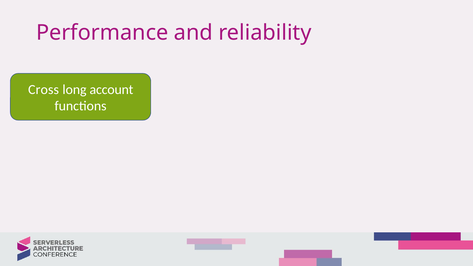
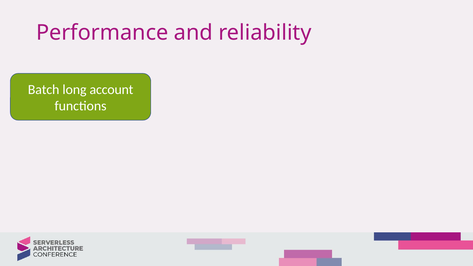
Cross: Cross -> Batch
